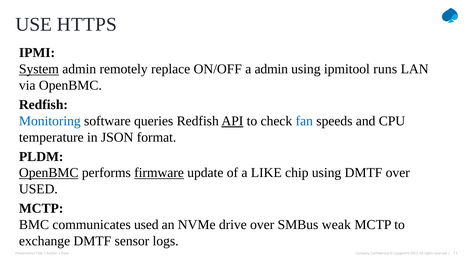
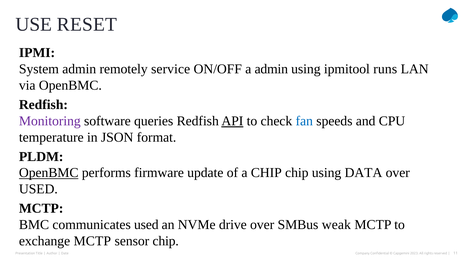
HTTPS: HTTPS -> RESET
System underline: present -> none
replace: replace -> service
Monitoring colour: blue -> purple
firmware underline: present -> none
a LIKE: LIKE -> CHIP
using DMTF: DMTF -> DATA
exchange DMTF: DMTF -> MCTP
sensor logs: logs -> chip
